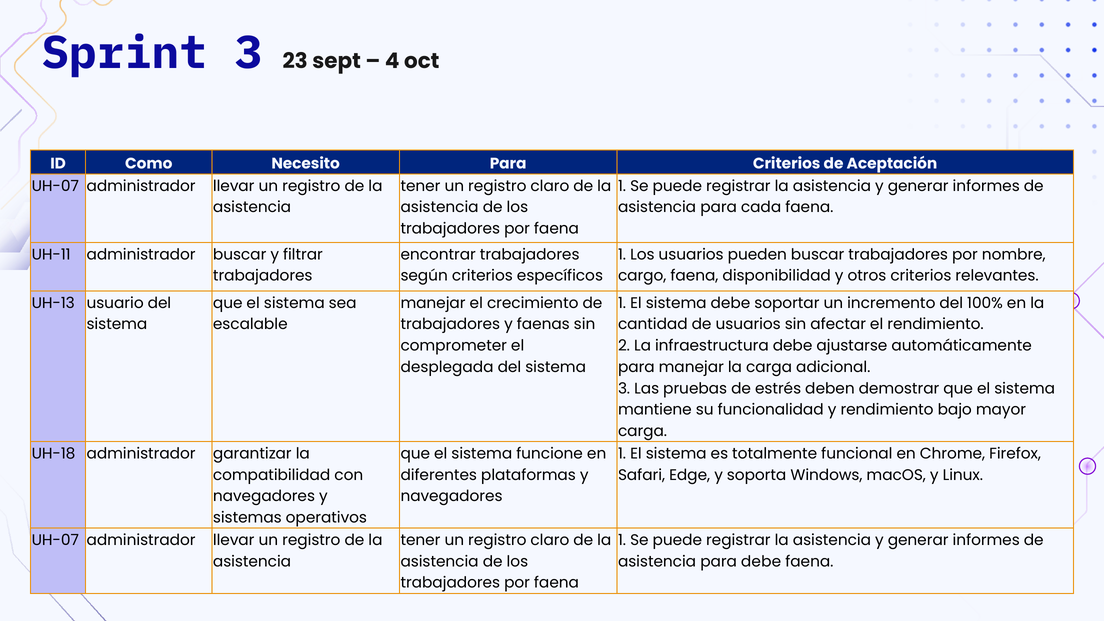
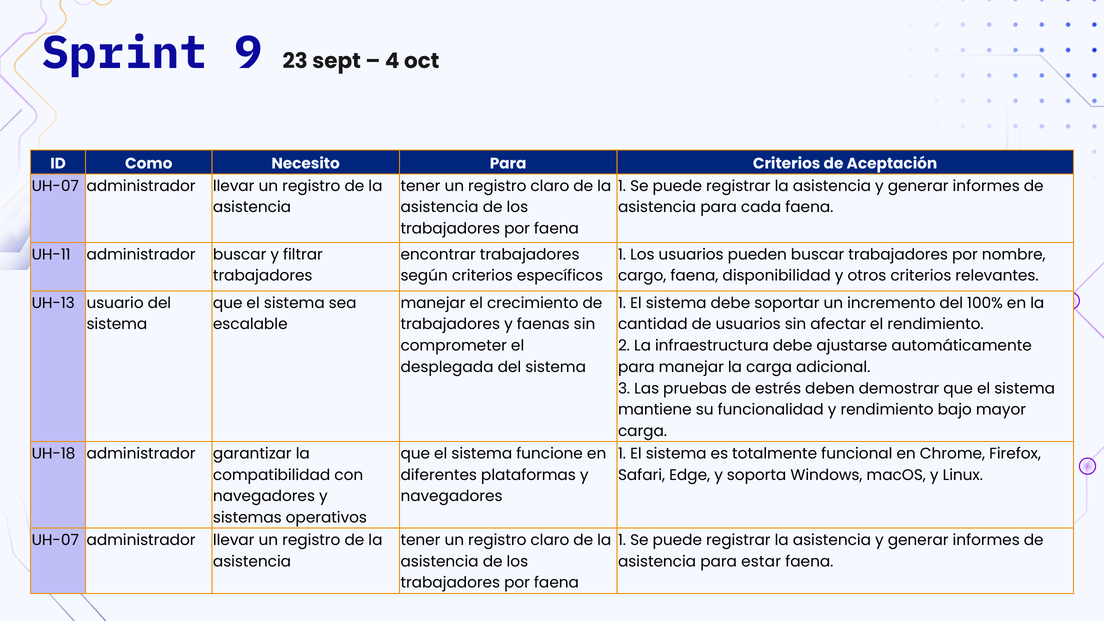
Sprint 3: 3 -> 9
para debe: debe -> estar
